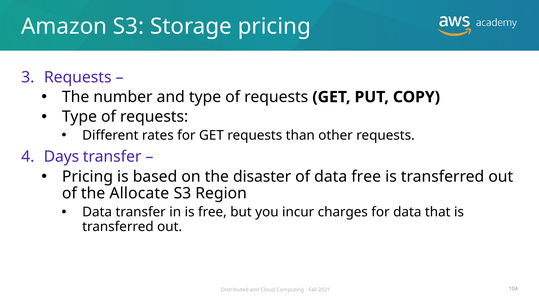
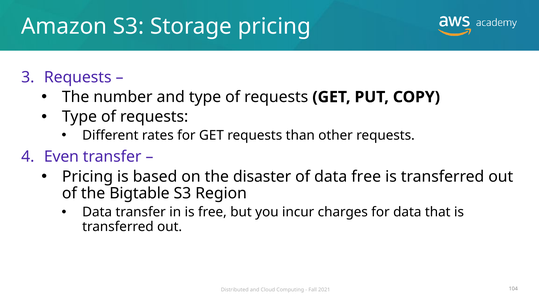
Days: Days -> Even
Allocate: Allocate -> Bigtable
